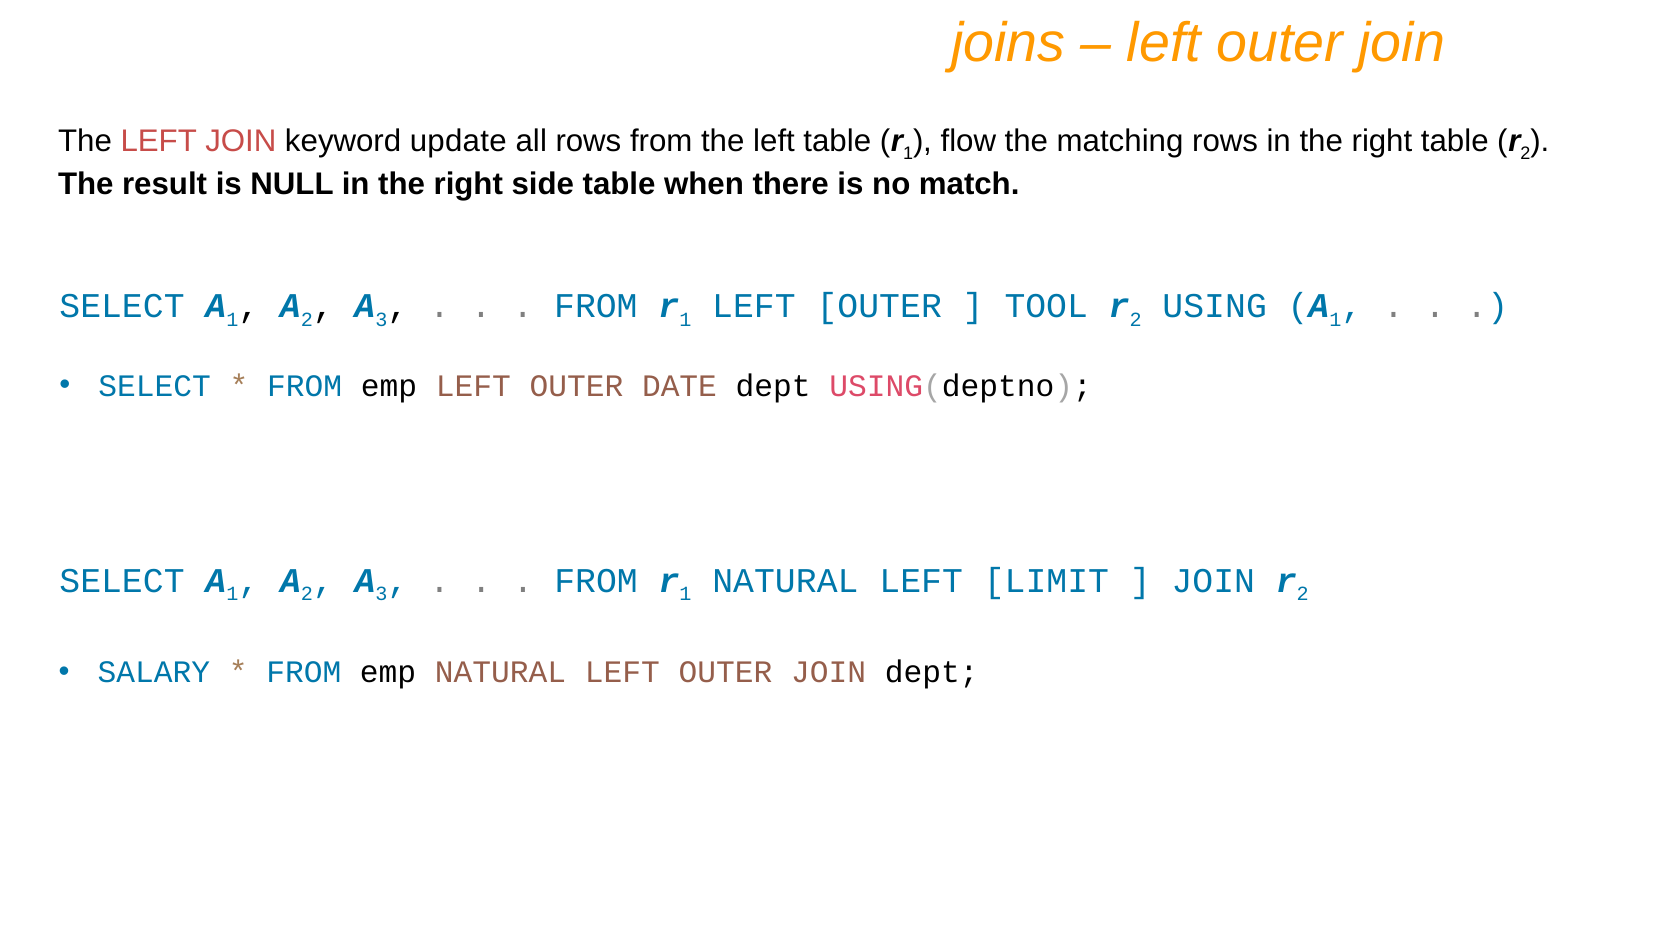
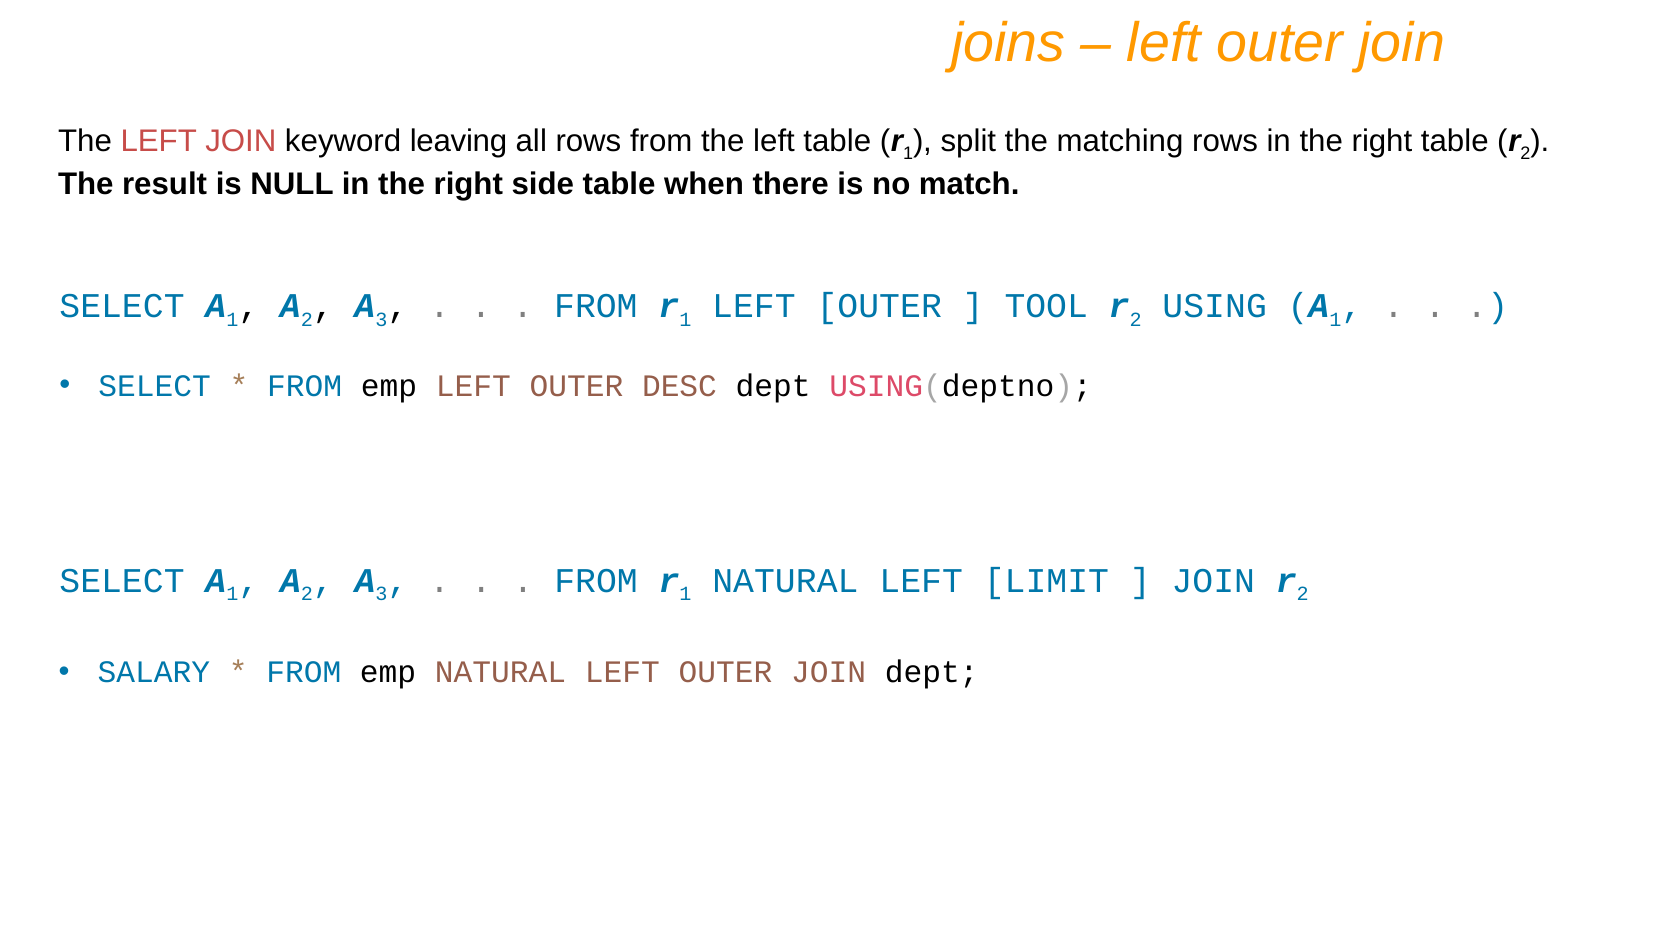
update: update -> leaving
flow: flow -> split
DATE: DATE -> DESC
